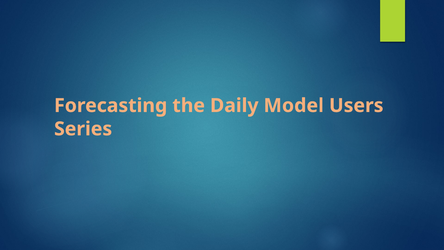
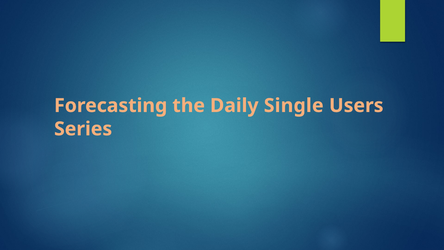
Model: Model -> Single
